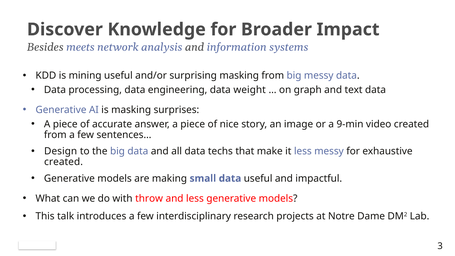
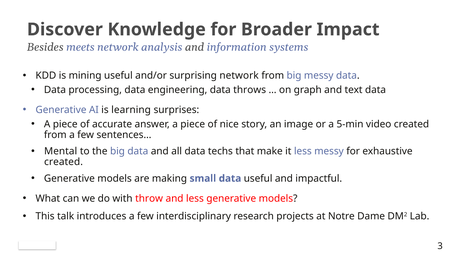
surprising masking: masking -> network
weight: weight -> throws
is masking: masking -> learning
9-min: 9-min -> 5-min
Design: Design -> Mental
